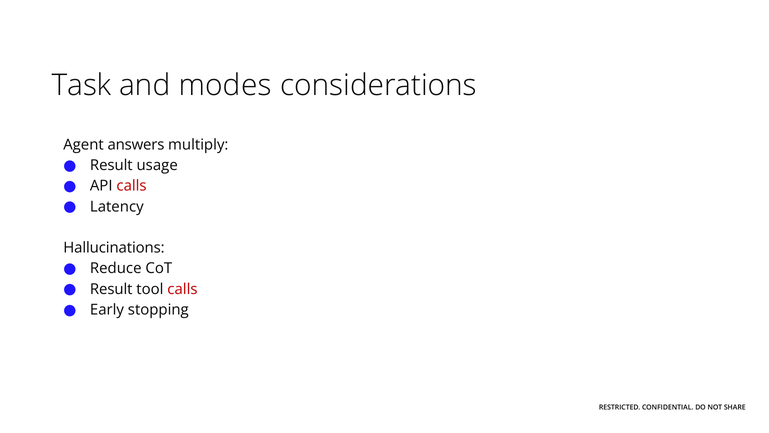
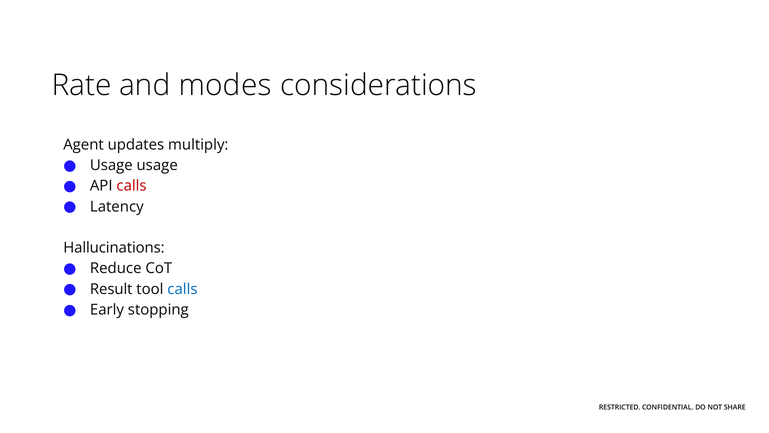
Task: Task -> Rate
answers: answers -> updates
Result at (111, 165): Result -> Usage
calls at (182, 289) colour: red -> blue
